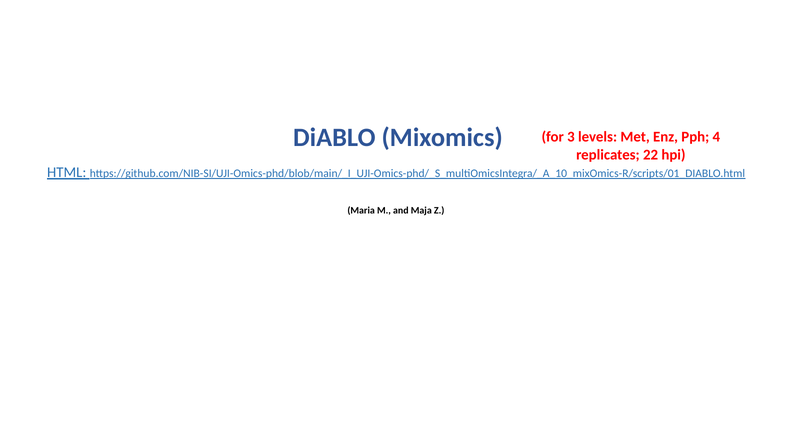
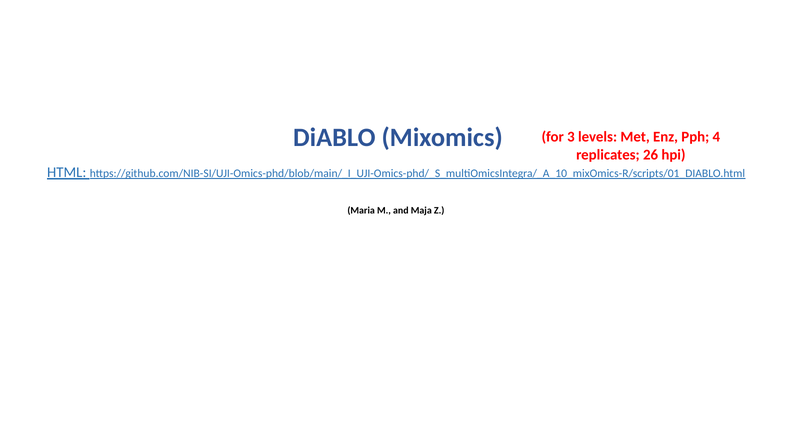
22: 22 -> 26
